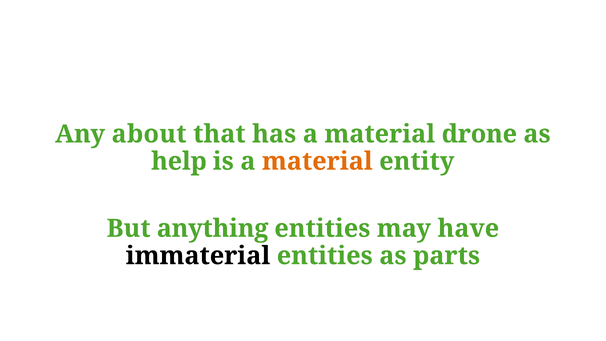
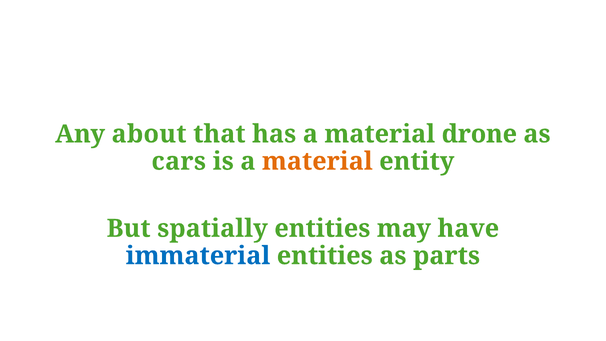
help: help -> cars
anything: anything -> spatially
immaterial colour: black -> blue
